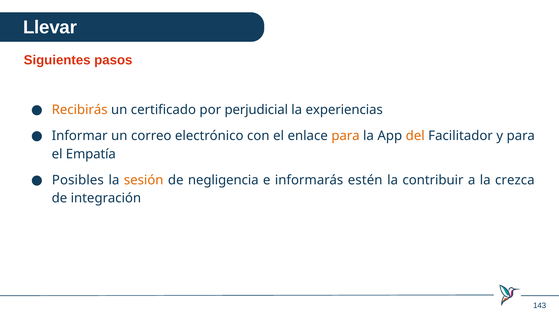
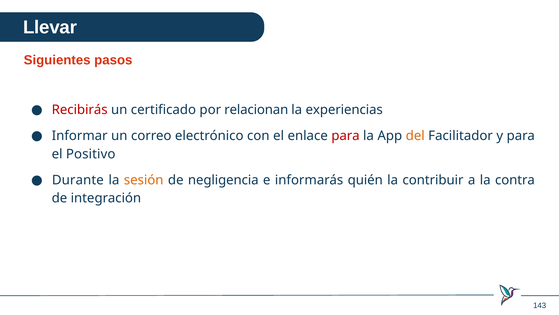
Recibirás colour: orange -> red
perjudicial: perjudicial -> relacionan
para at (345, 136) colour: orange -> red
Empatía: Empatía -> Positivo
Posibles: Posibles -> Durante
estén: estén -> quién
crezca: crezca -> contra
